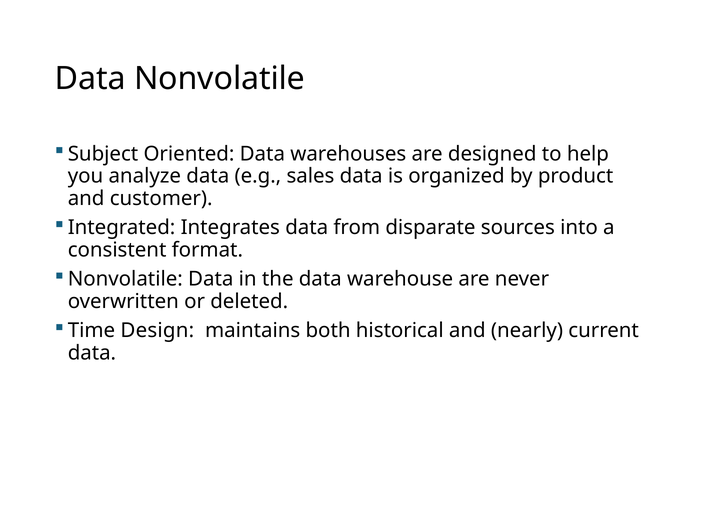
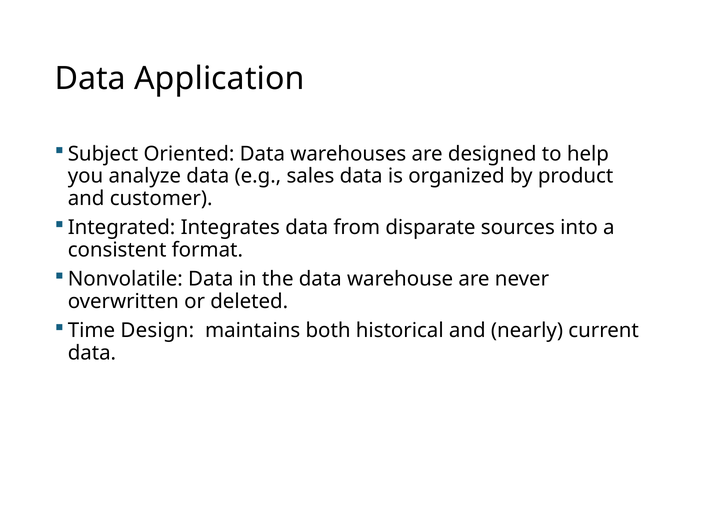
Data Nonvolatile: Nonvolatile -> Application
